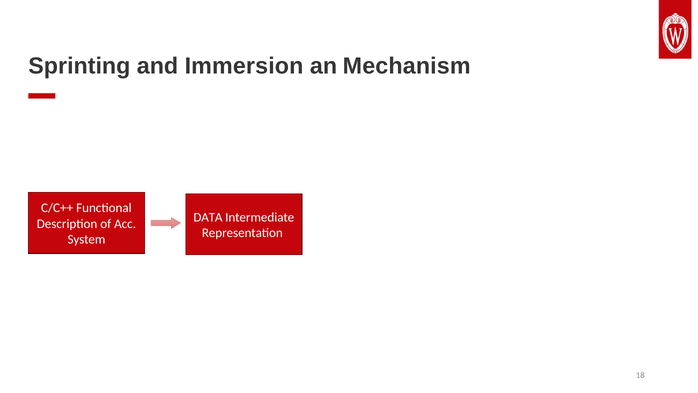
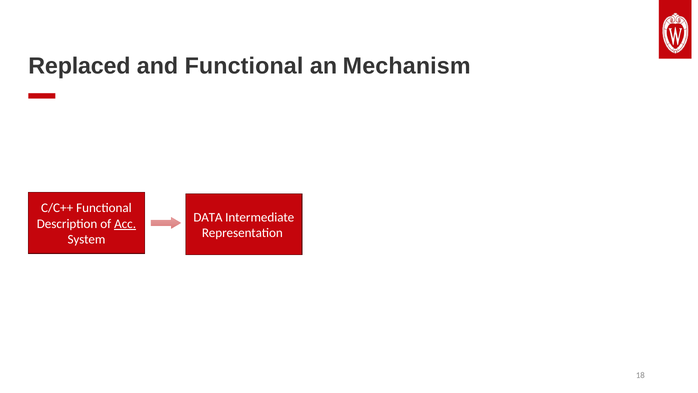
Sprinting: Sprinting -> Replaced
and Immersion: Immersion -> Functional
Acc underline: none -> present
